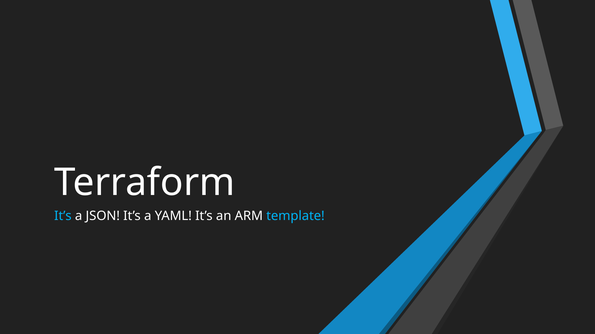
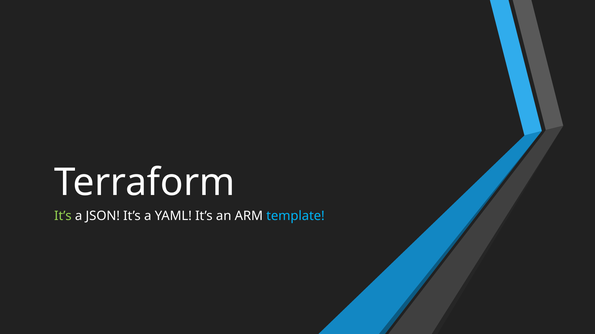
It’s at (63, 216) colour: light blue -> light green
